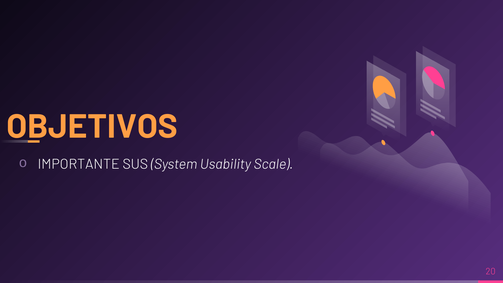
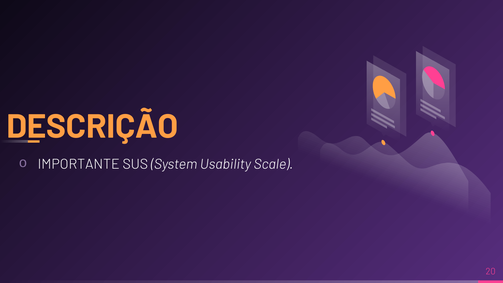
OBJETIVOS: OBJETIVOS -> DESCRIÇÃO
